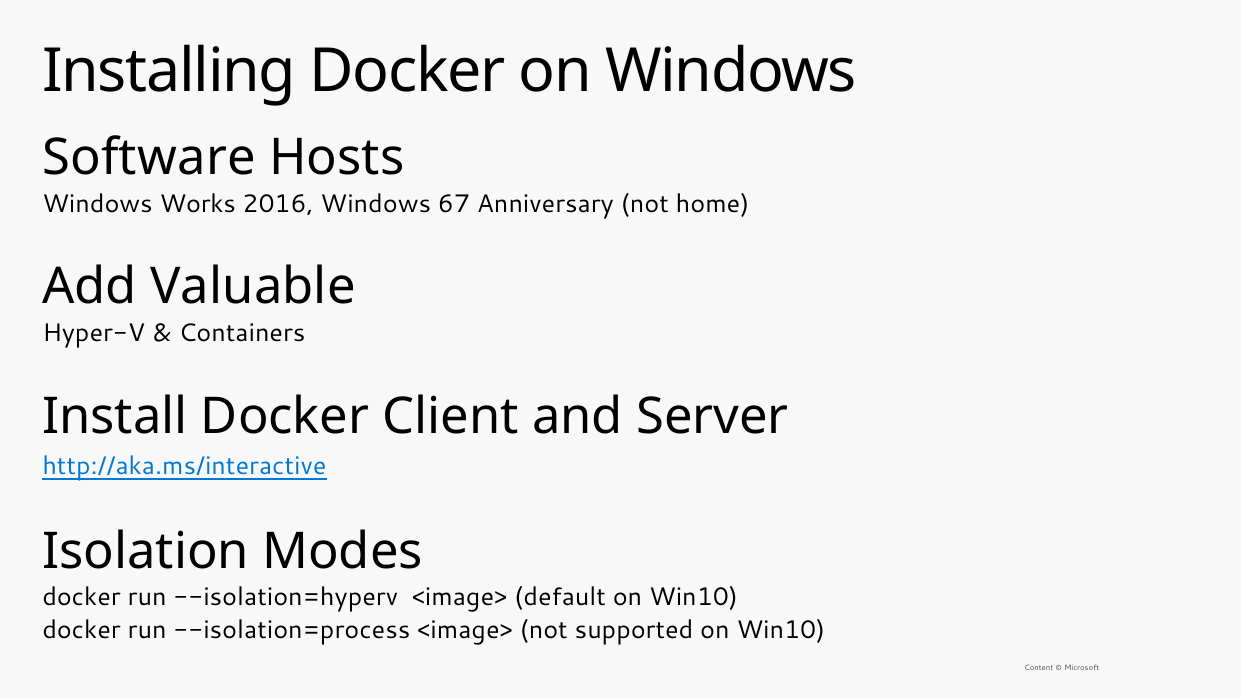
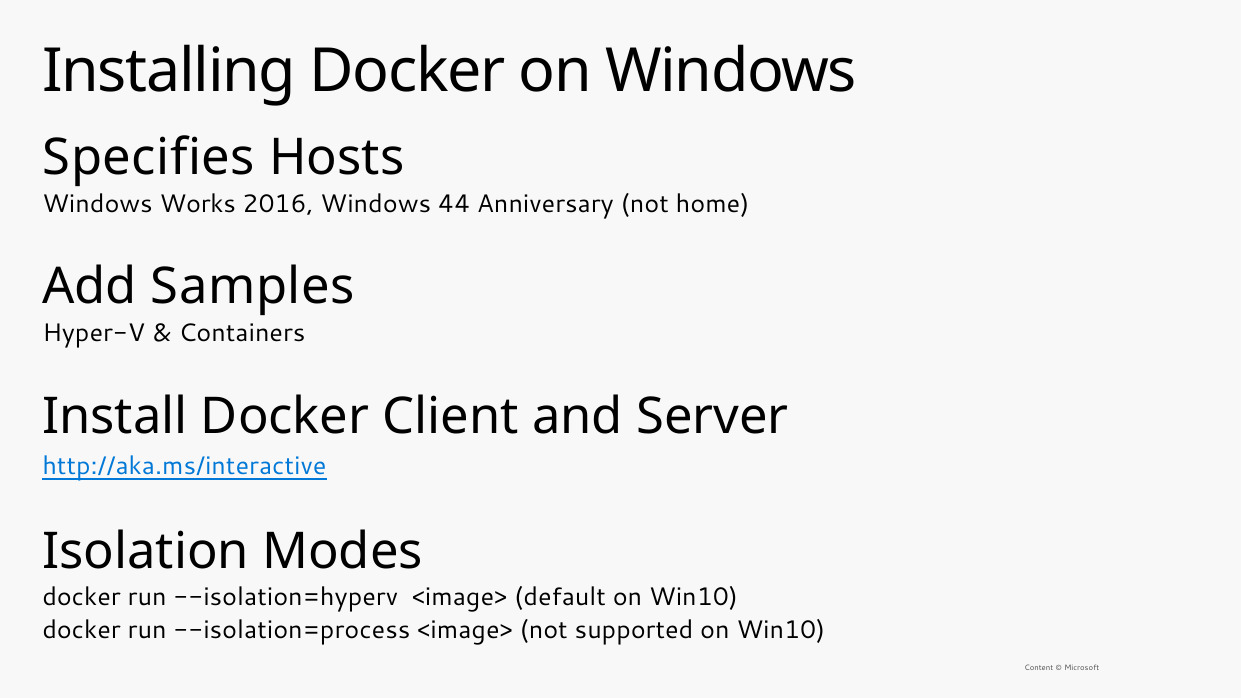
Software: Software -> Specifies
67: 67 -> 44
Valuable: Valuable -> Samples
